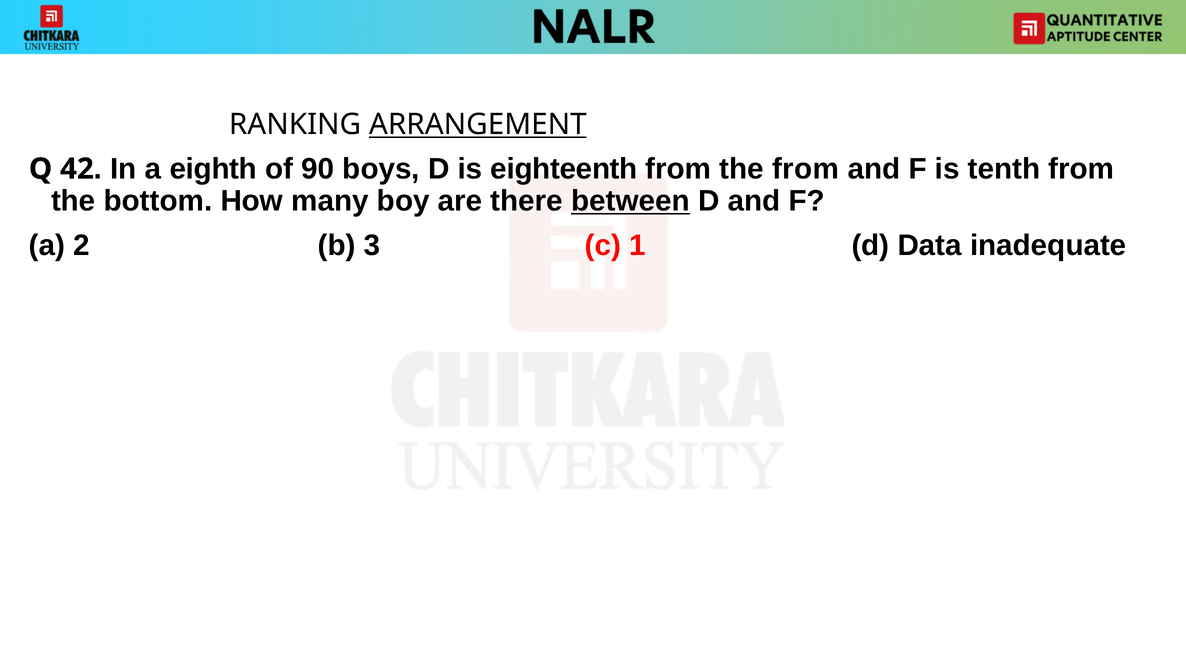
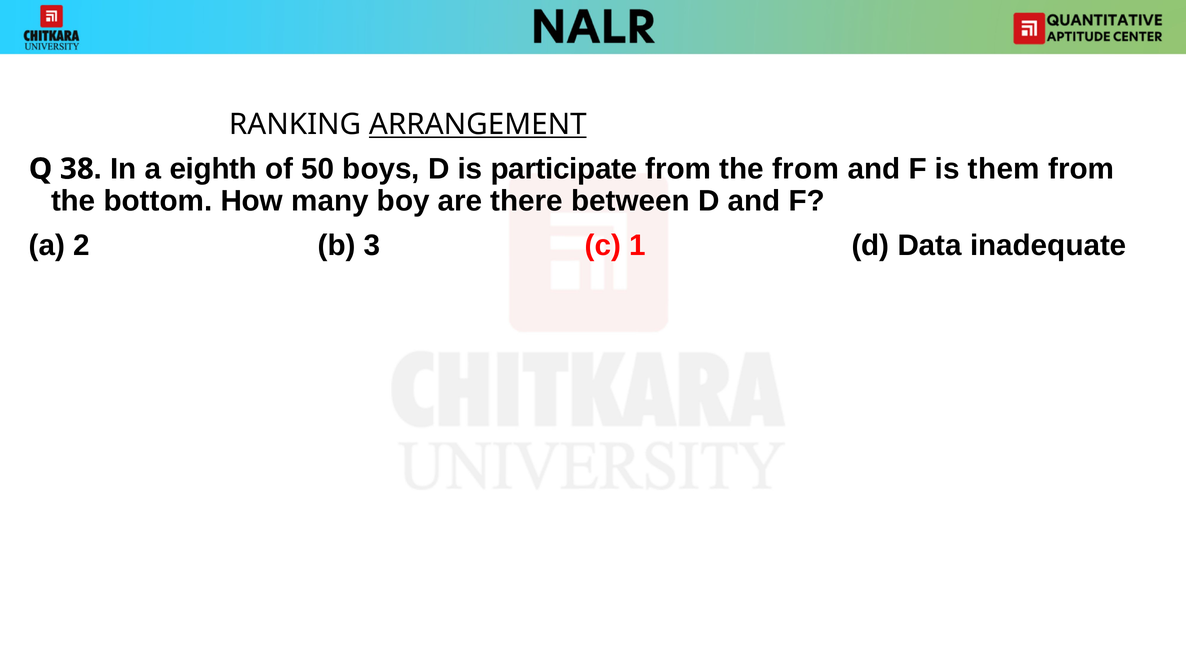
42: 42 -> 38
90: 90 -> 50
eighteenth: eighteenth -> participate
tenth: tenth -> them
between underline: present -> none
